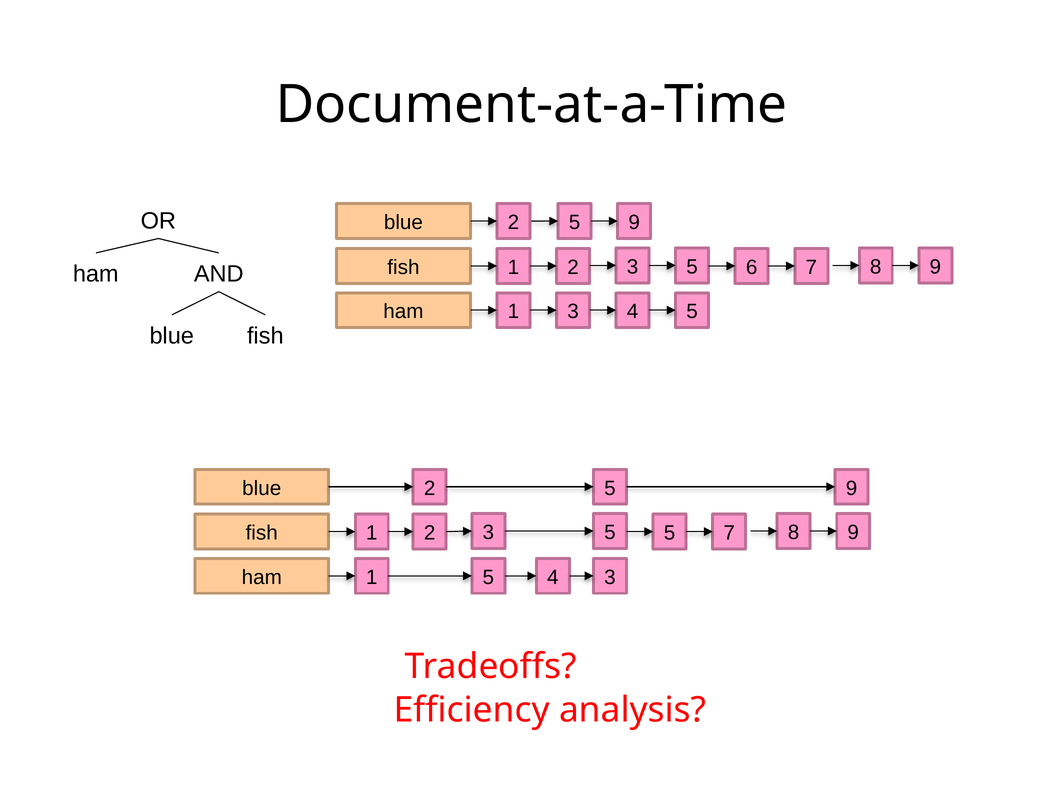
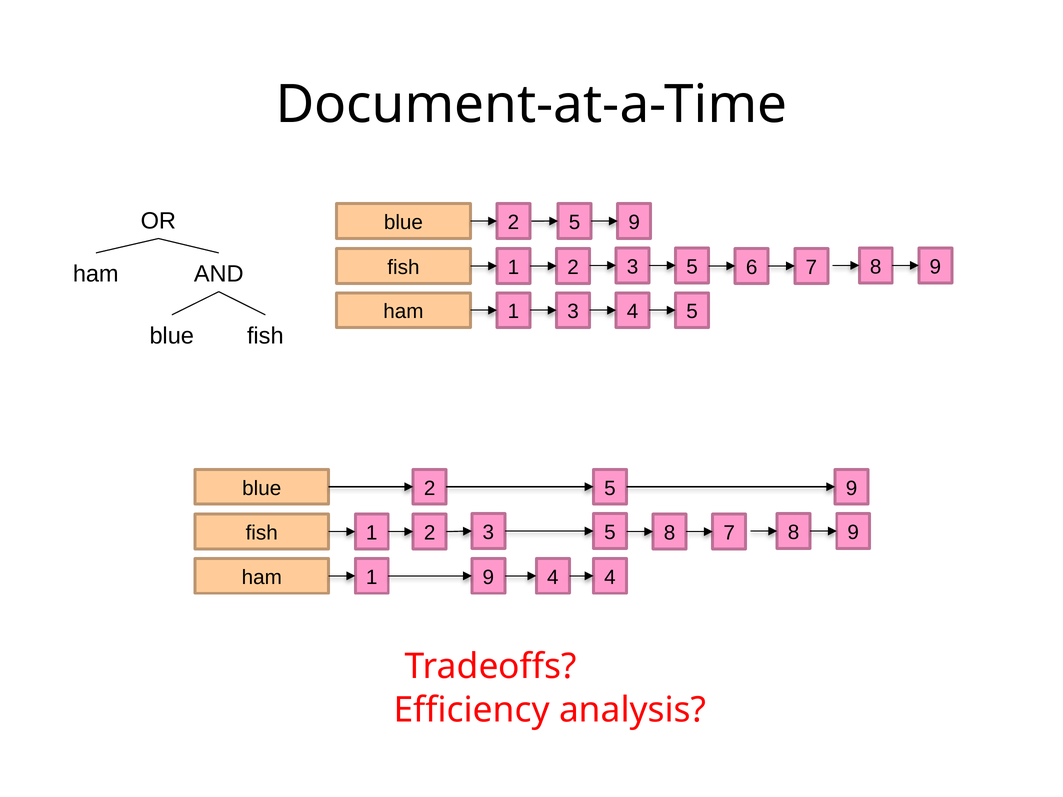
3 5 5: 5 -> 8
ham 5: 5 -> 9
4 3: 3 -> 4
